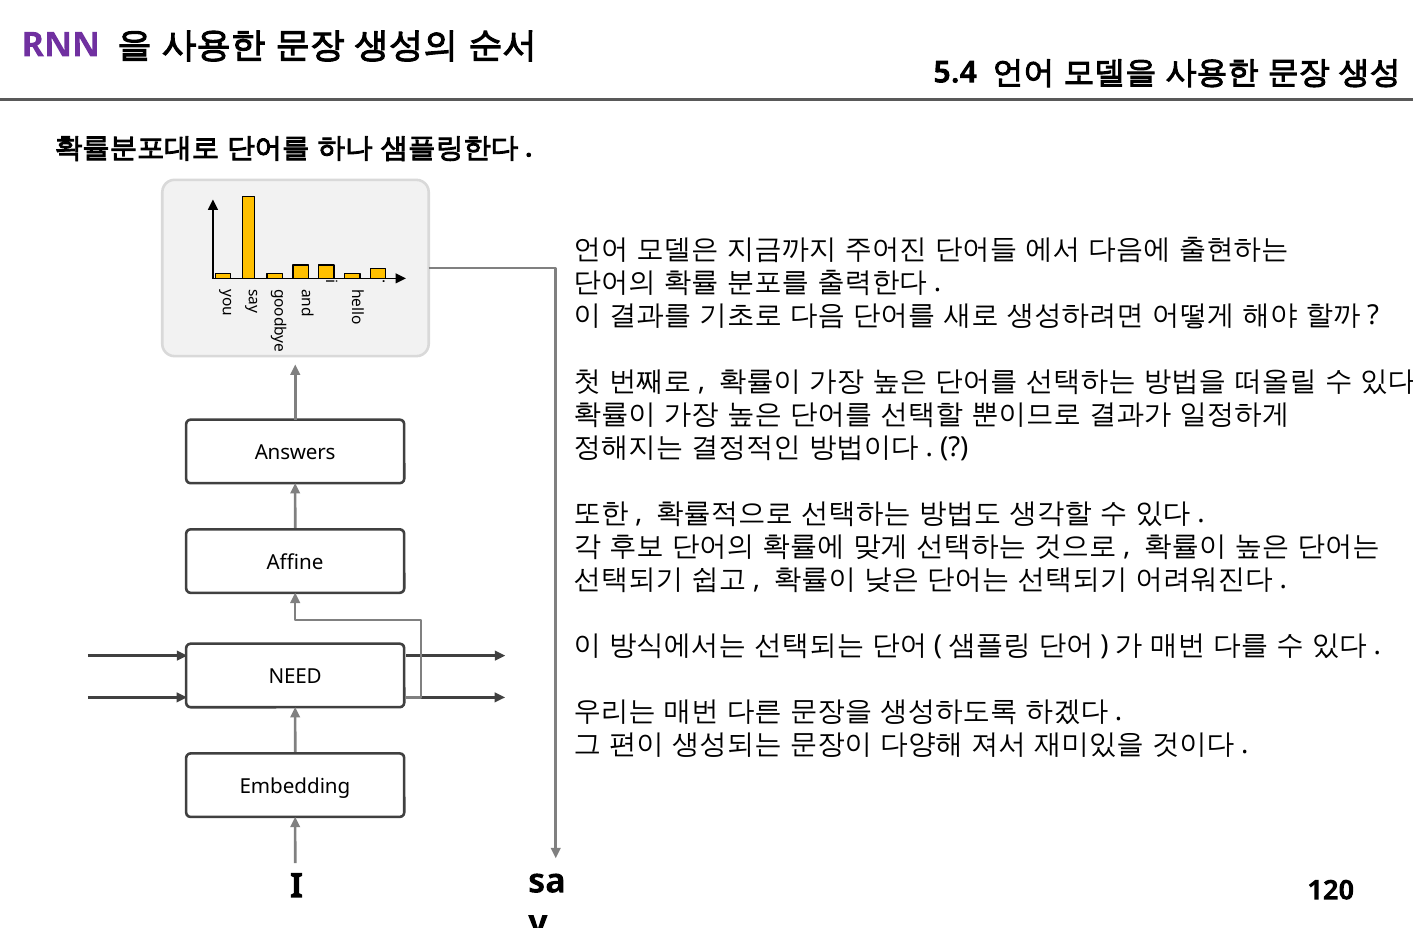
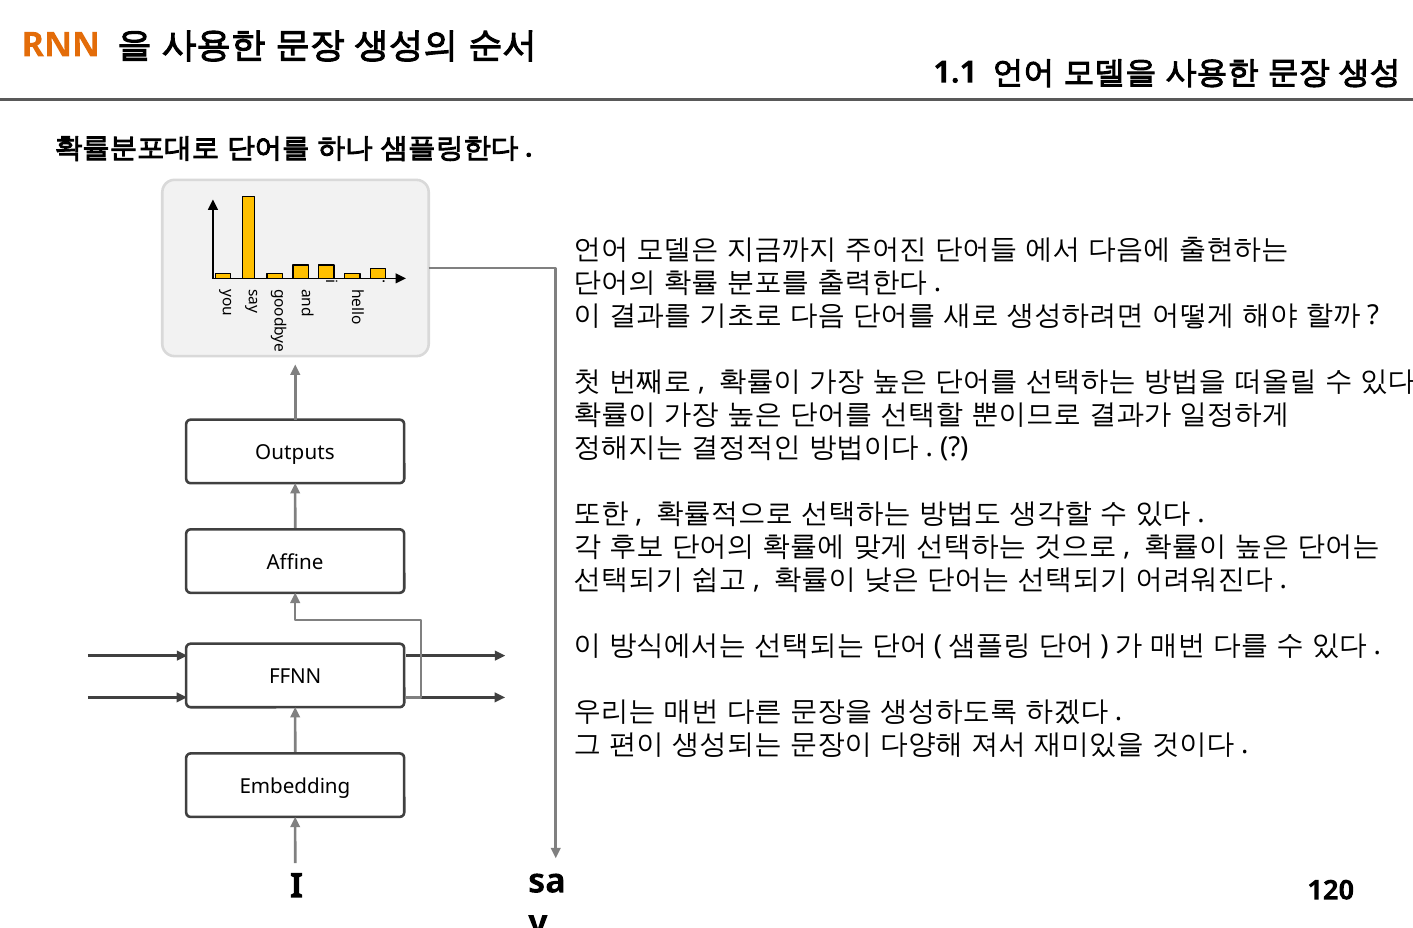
RNN colour: purple -> orange
5.4: 5.4 -> 1.1
Answers: Answers -> Outputs
NEED: NEED -> FFNN
